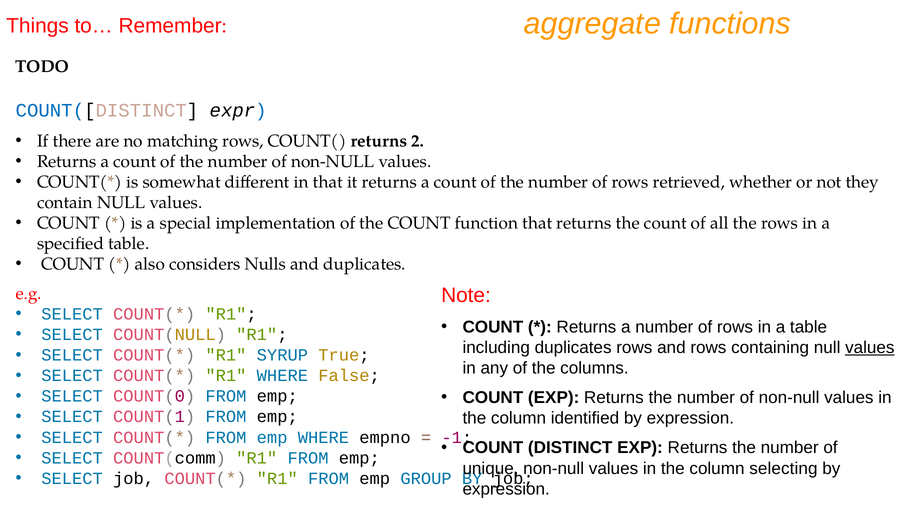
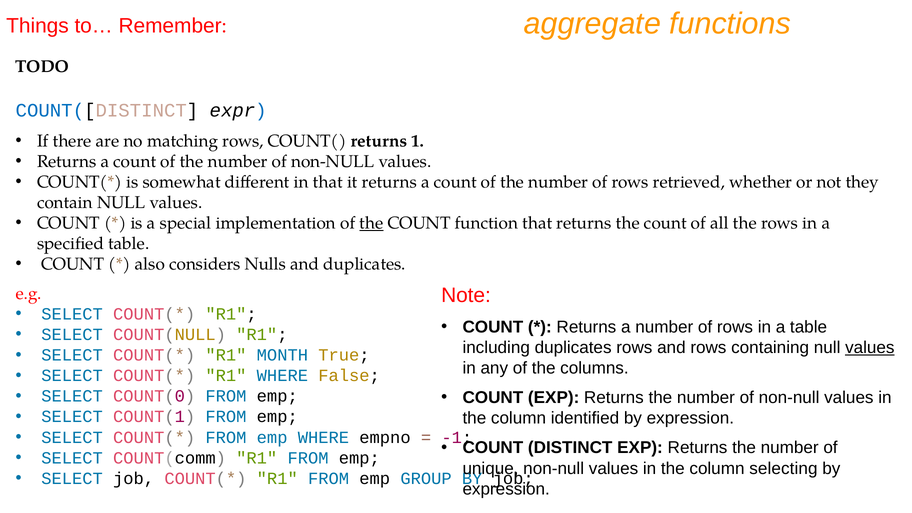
2: 2 -> 1
the at (371, 223) underline: none -> present
SYRUP: SYRUP -> MONTH
